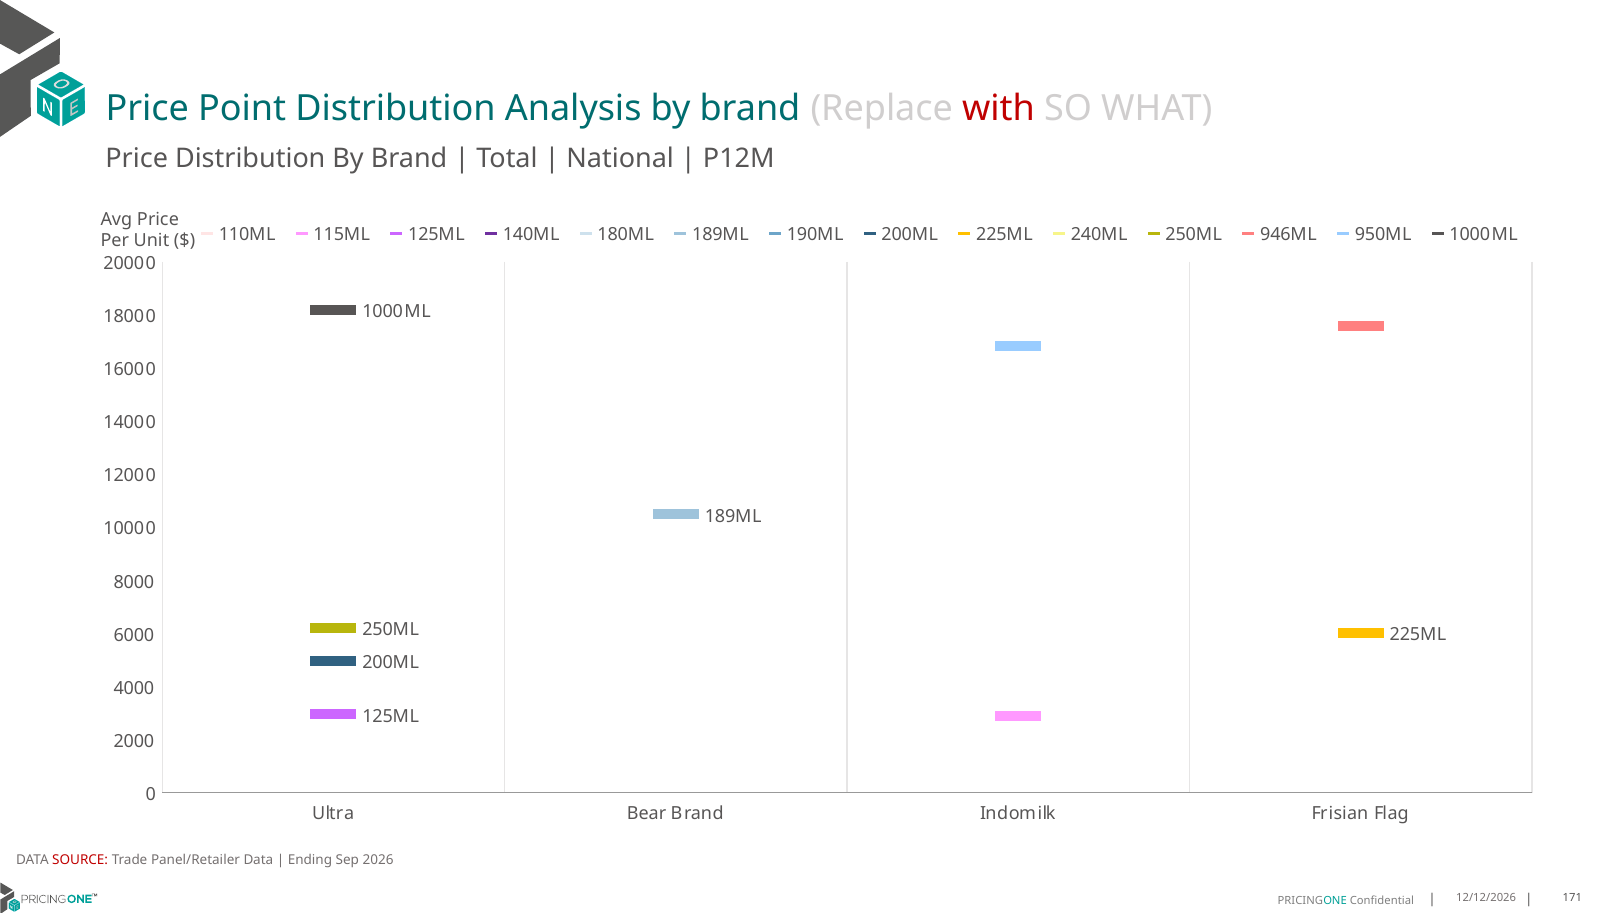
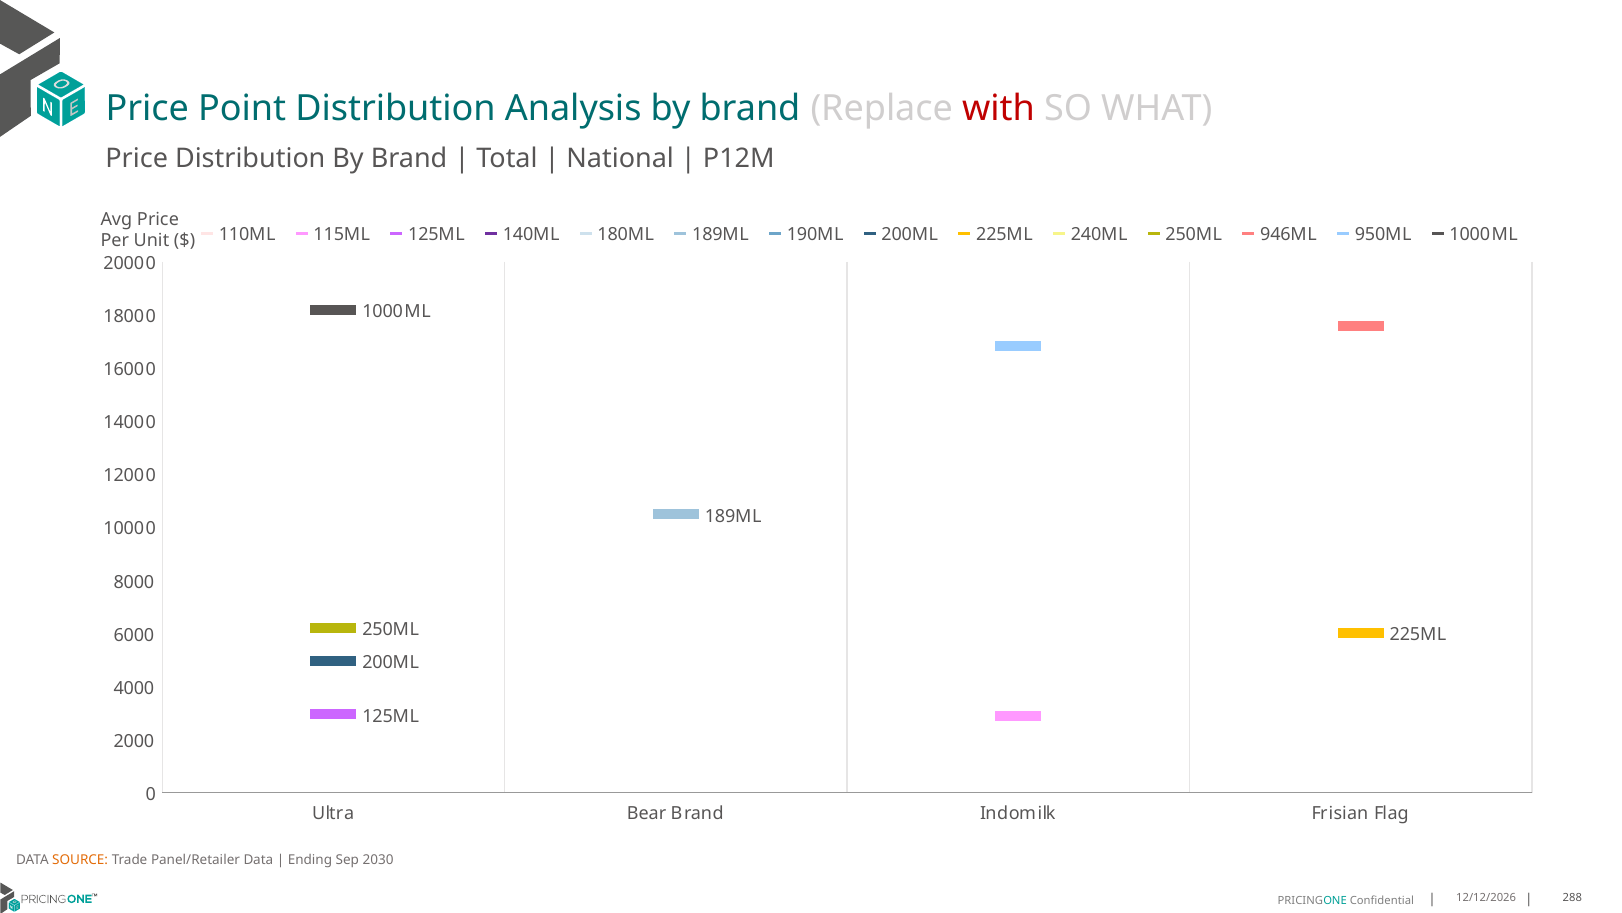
SOURCE colour: red -> orange
2026: 2026 -> 2030
171: 171 -> 288
